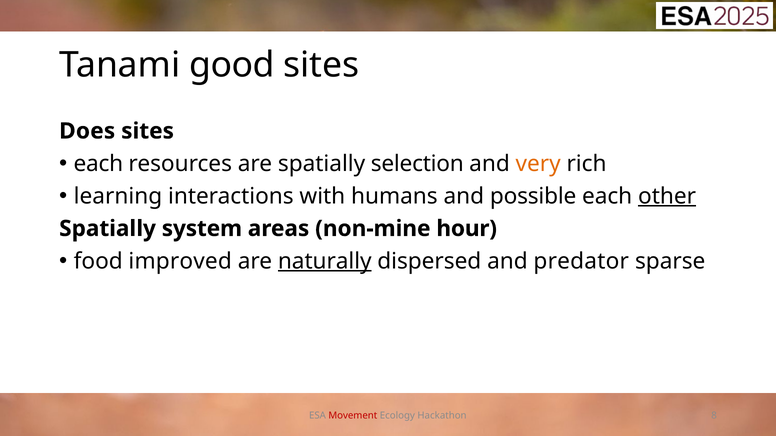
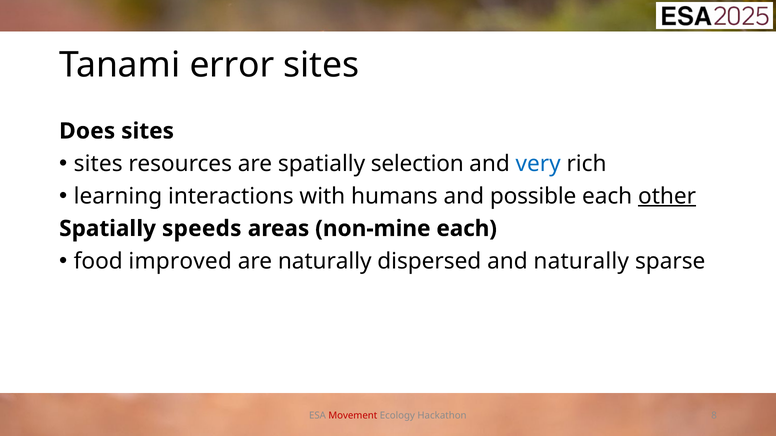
good: good -> error
each at (98, 164): each -> sites
very colour: orange -> blue
system: system -> speeds
non-mine hour: hour -> each
naturally at (325, 261) underline: present -> none
and predator: predator -> naturally
